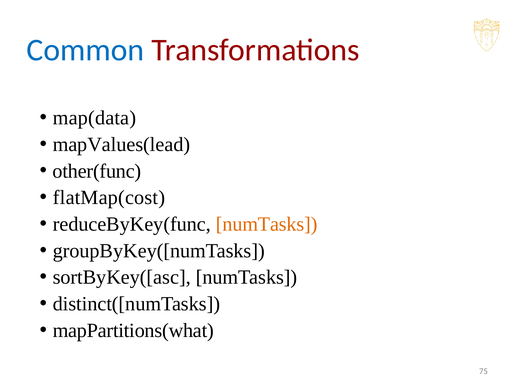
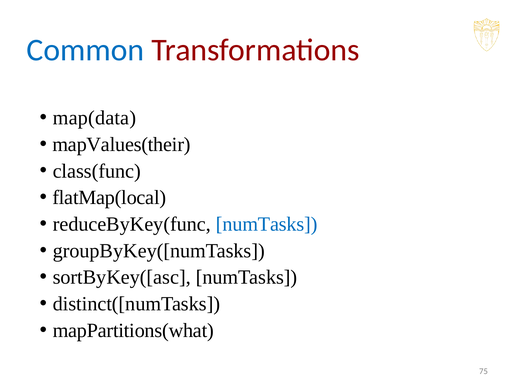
mapValues(lead: mapValues(lead -> mapValues(their
other(func: other(func -> class(func
flatMap(cost: flatMap(cost -> flatMap(local
numTasks at (267, 224) colour: orange -> blue
